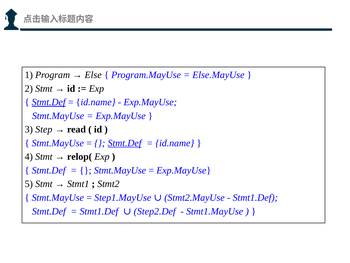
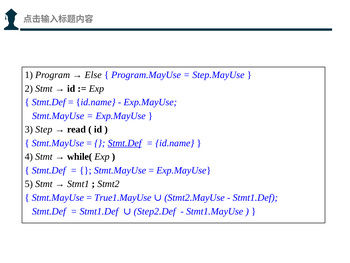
Else.MayUse: Else.MayUse -> Step.MayUse
Stmt.Def at (49, 102) underline: present -> none
relop(: relop( -> while(
Step1.MayUse: Step1.MayUse -> True1.MayUse
